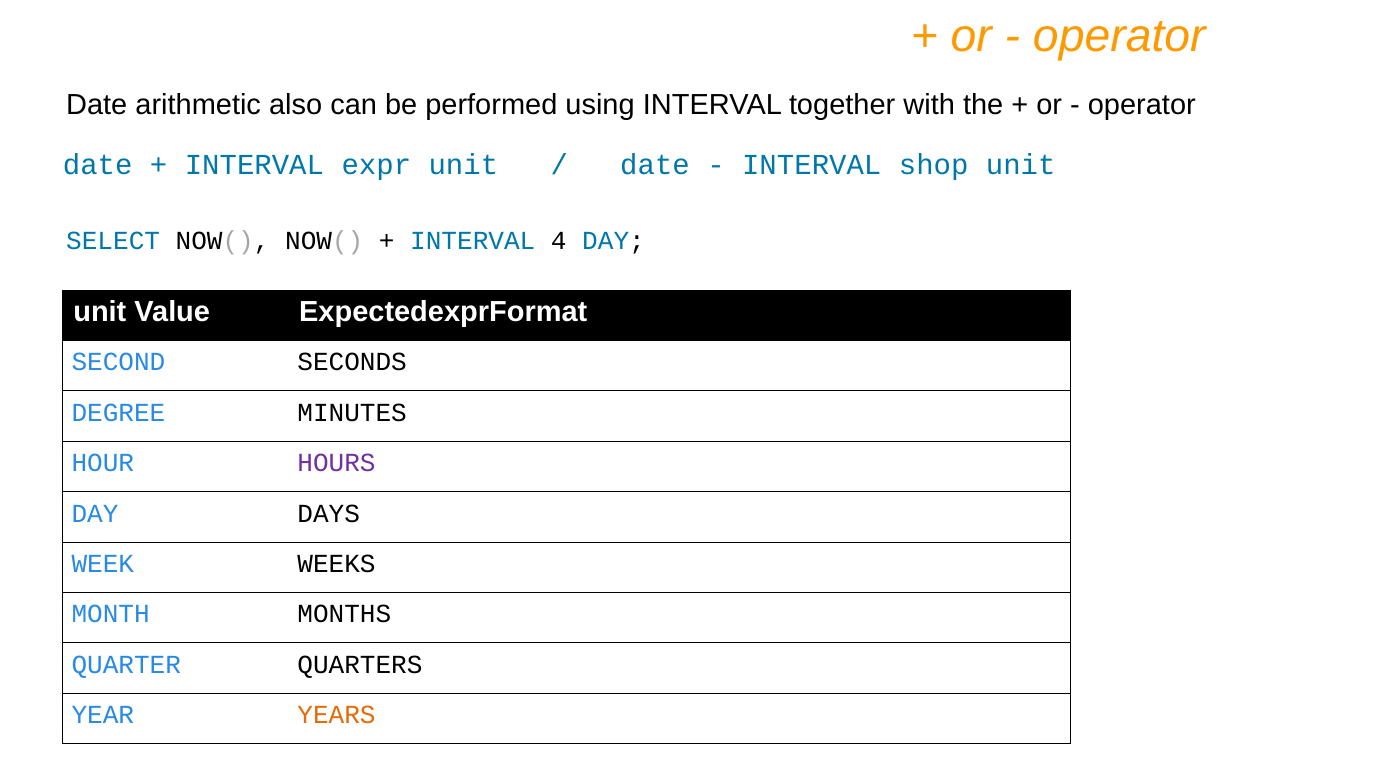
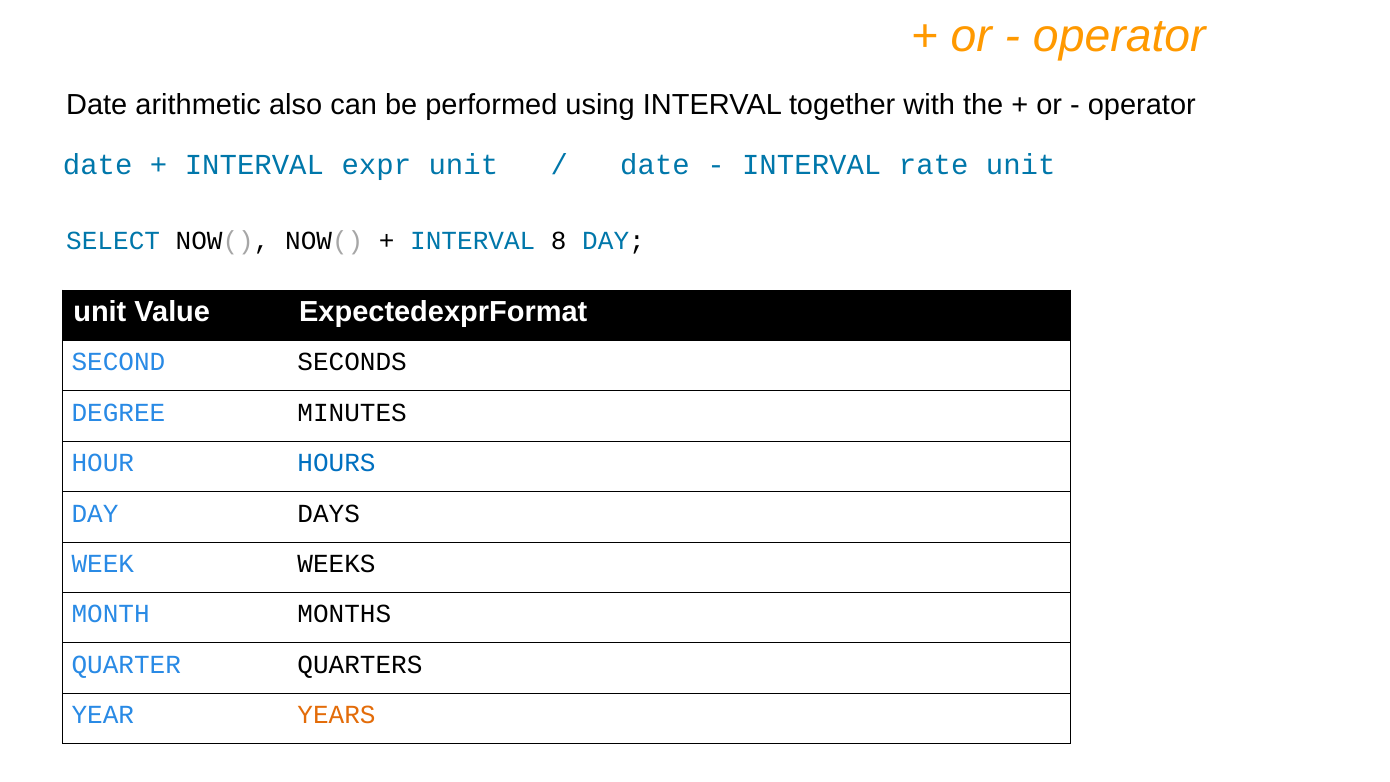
shop: shop -> rate
4: 4 -> 8
HOURS colour: purple -> blue
